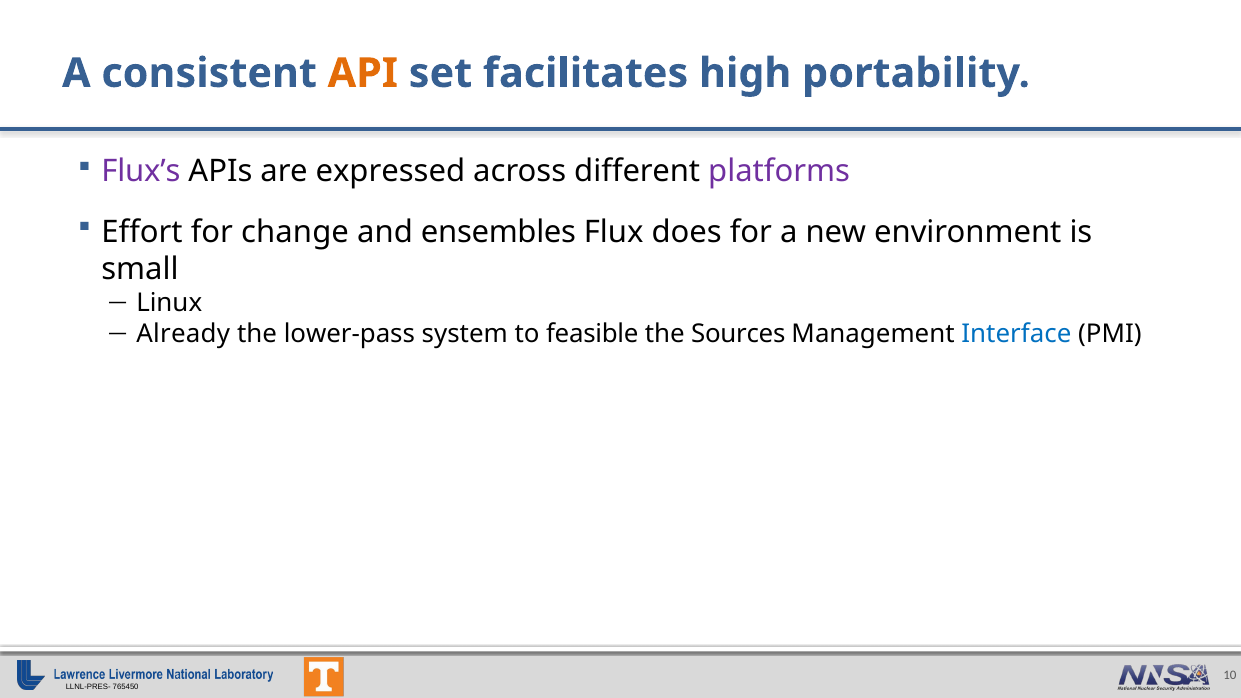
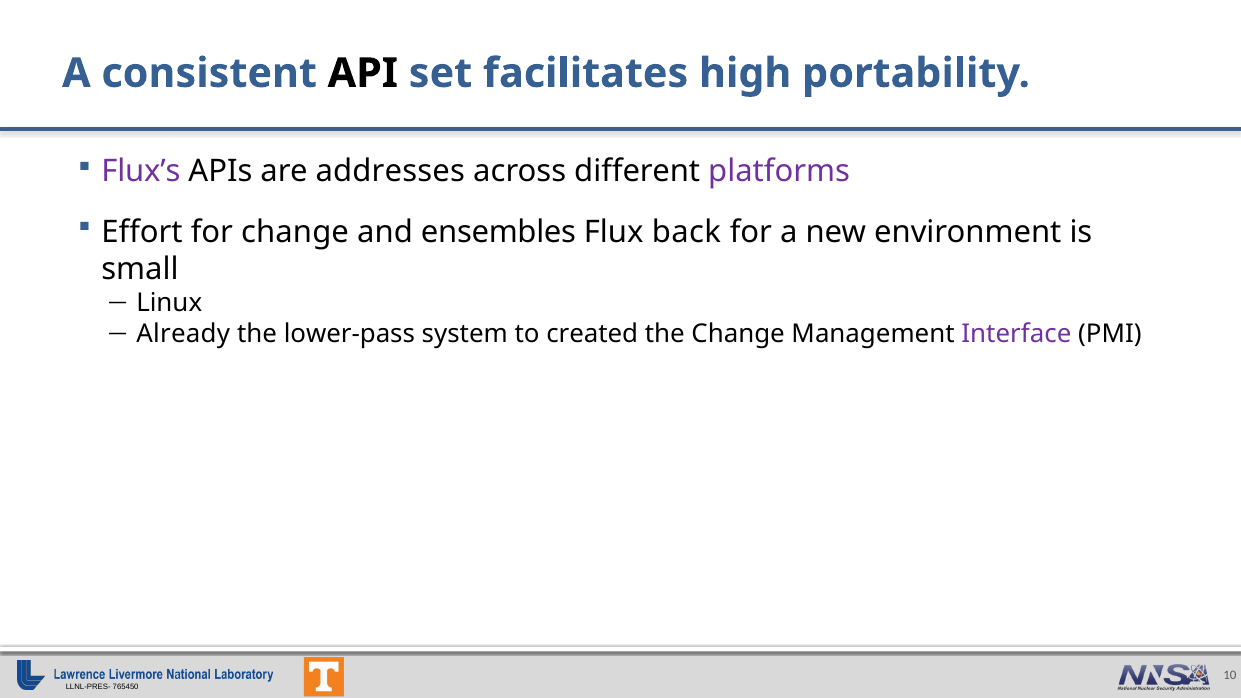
API colour: orange -> black
expressed: expressed -> addresses
does: does -> back
feasible: feasible -> created
the Sources: Sources -> Change
Interface colour: blue -> purple
